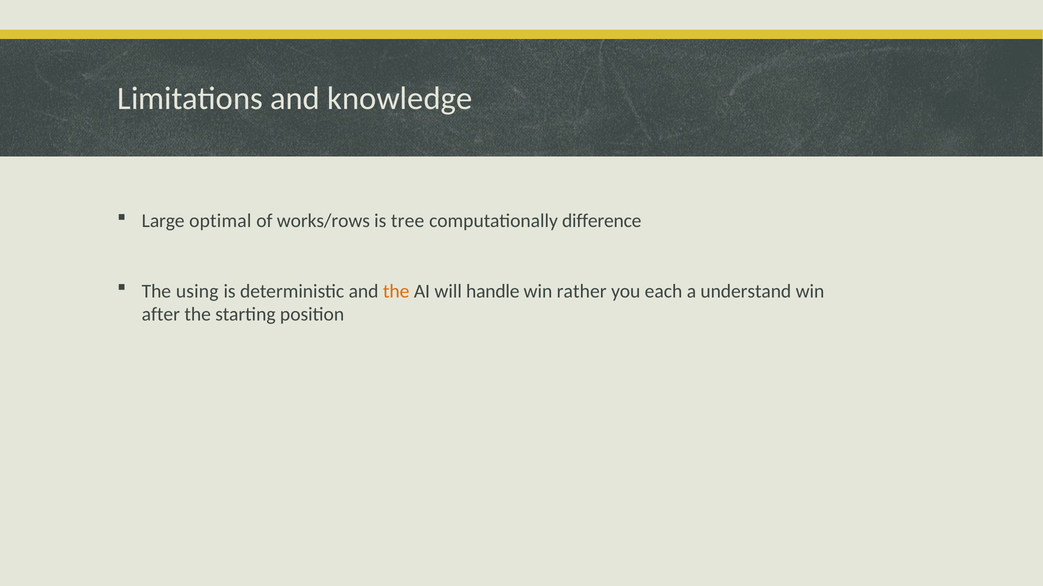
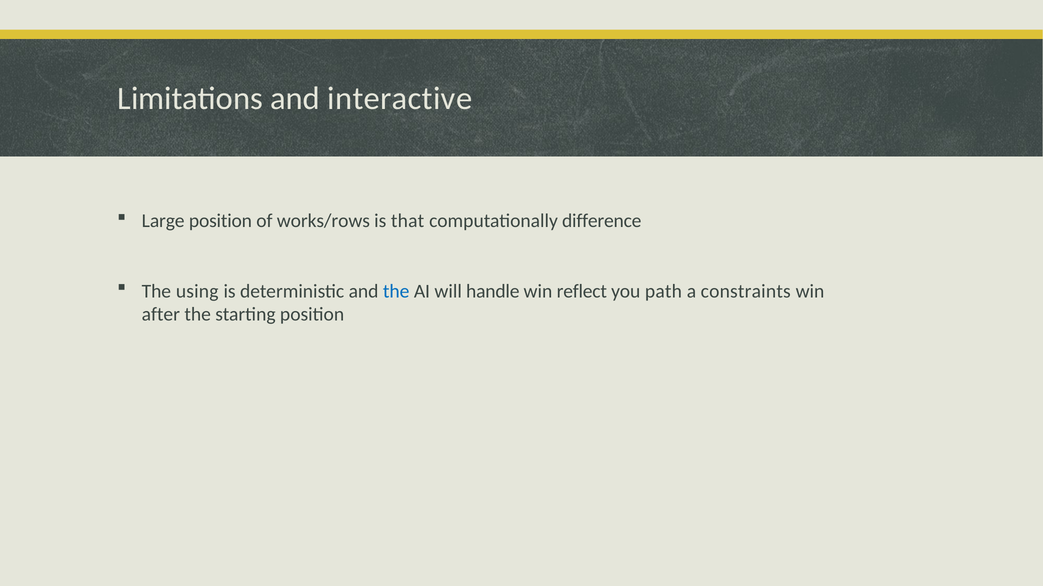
knowledge: knowledge -> interactive
Large optimal: optimal -> position
tree: tree -> that
the at (396, 291) colour: orange -> blue
rather: rather -> reflect
each: each -> path
understand: understand -> constraints
